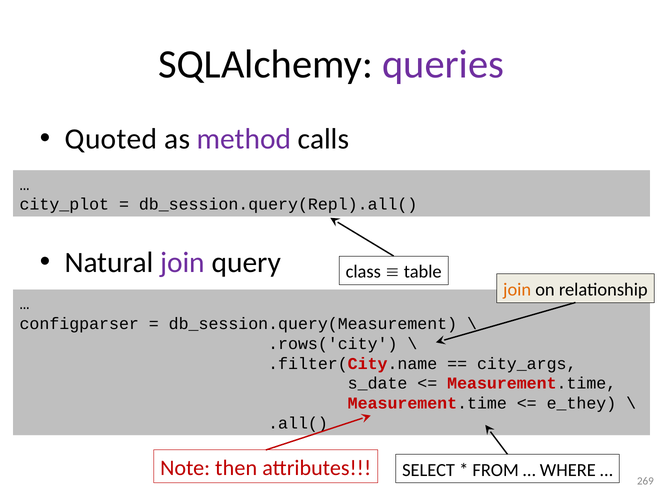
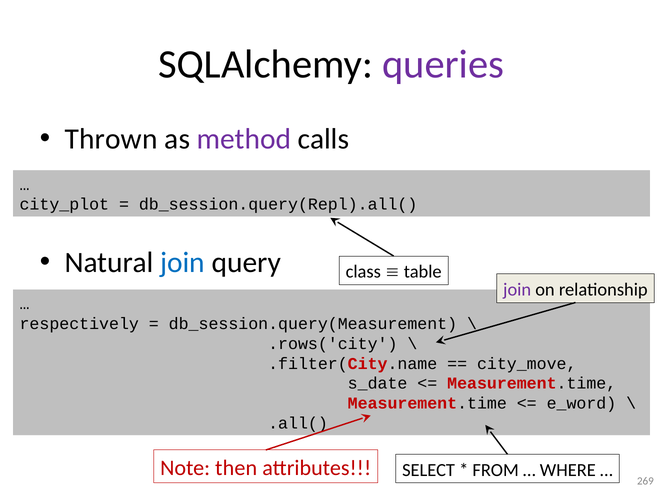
Quoted: Quoted -> Thrown
join at (183, 263) colour: purple -> blue
join at (517, 290) colour: orange -> purple
configparser: configparser -> respectively
city_args: city_args -> city_move
e_they: e_they -> e_word
